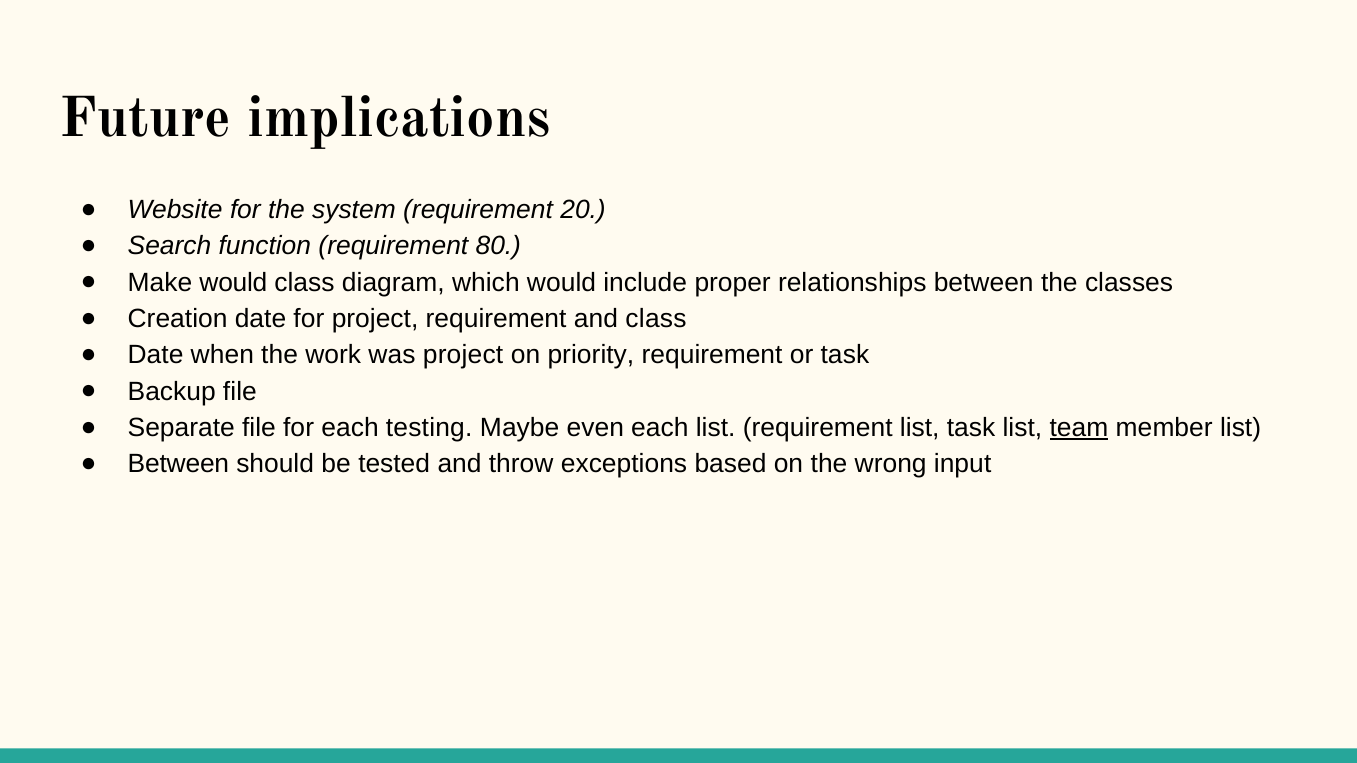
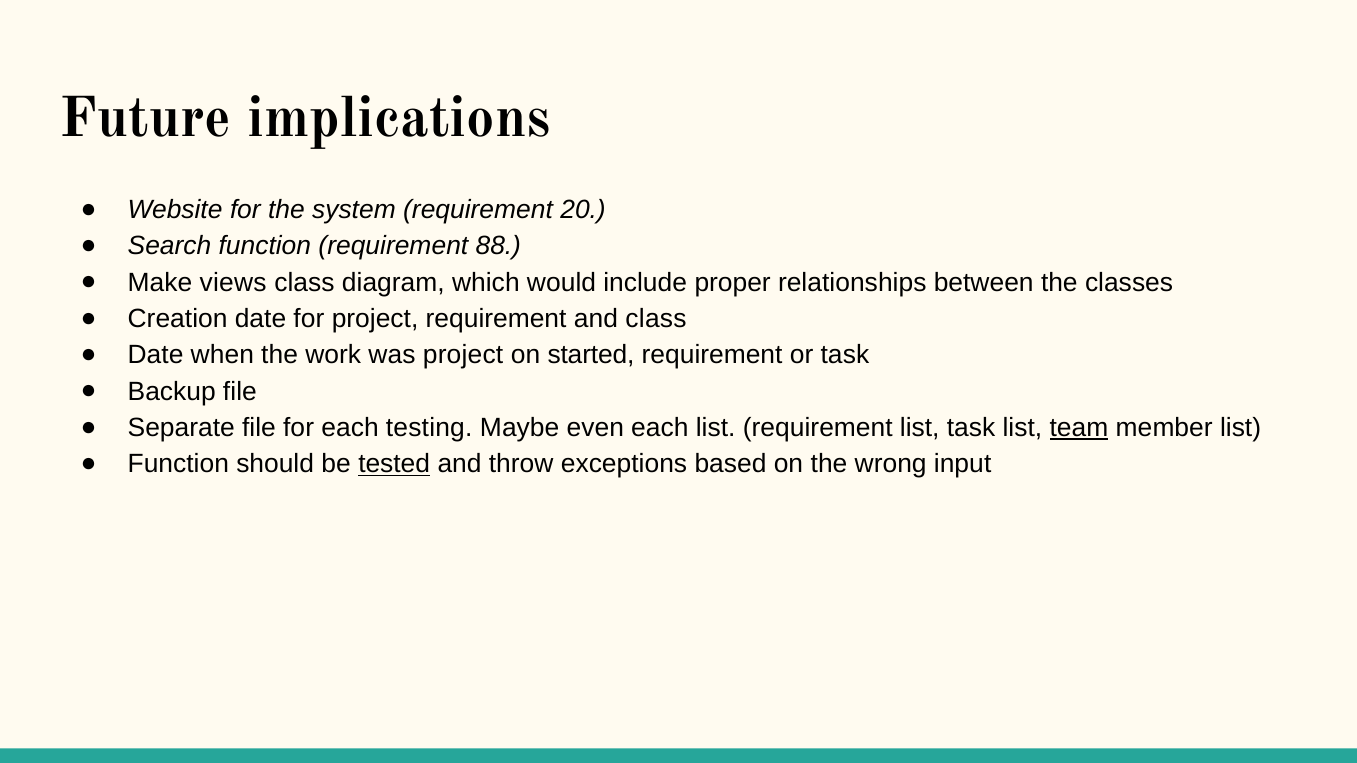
80: 80 -> 88
Make would: would -> views
priority: priority -> started
Between at (178, 464): Between -> Function
tested underline: none -> present
